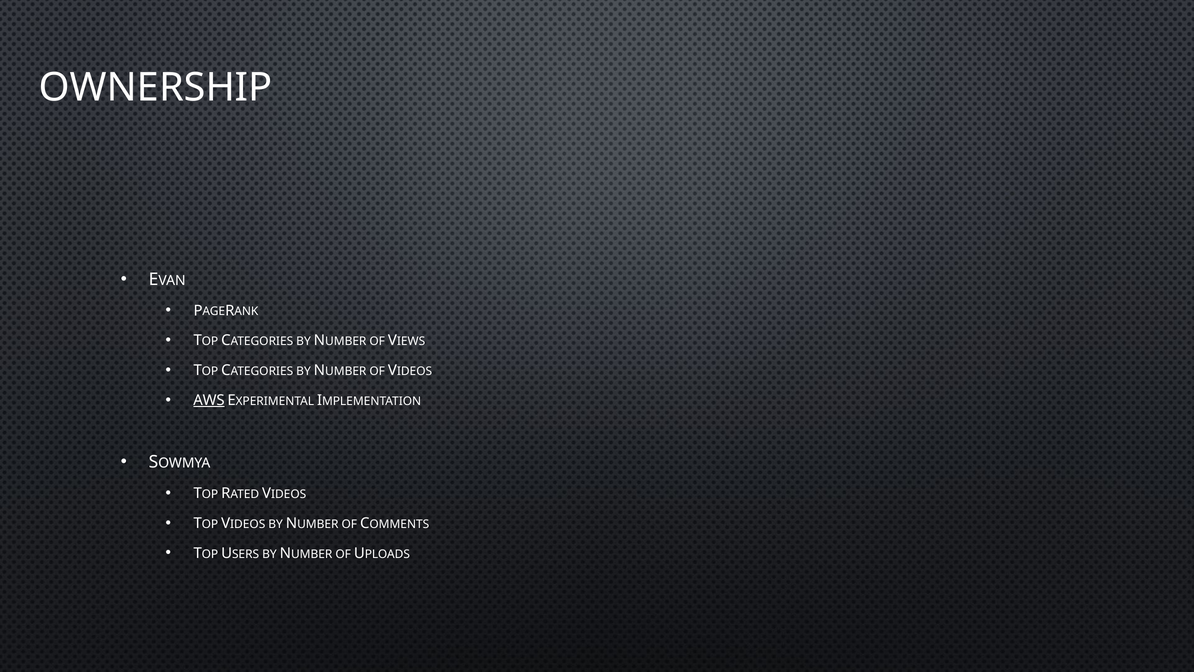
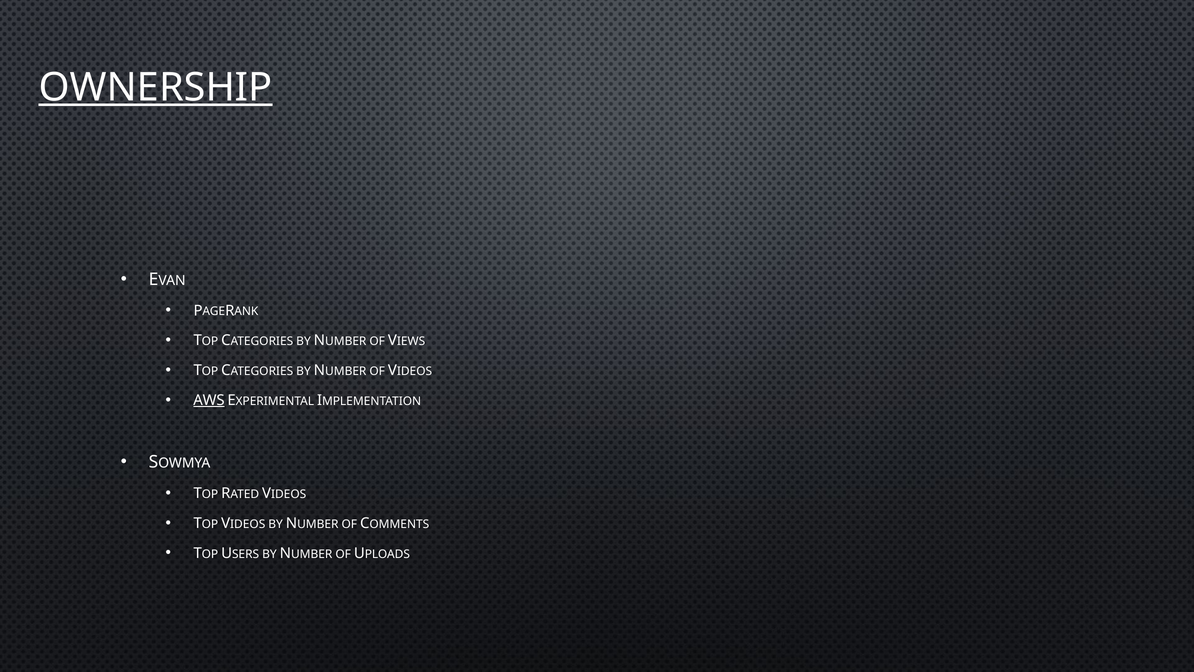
OWNERSHIP underline: none -> present
